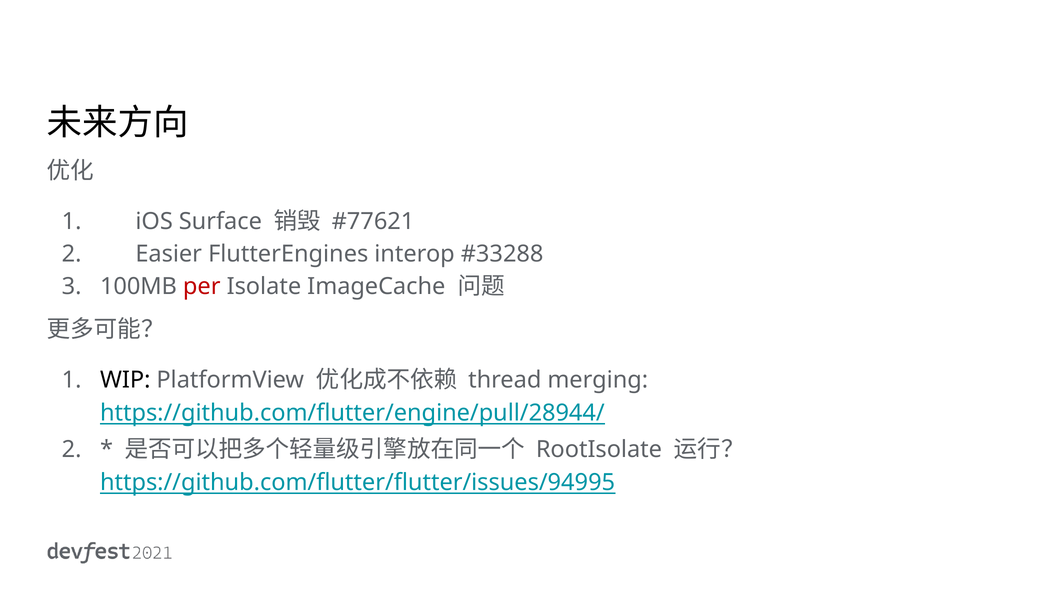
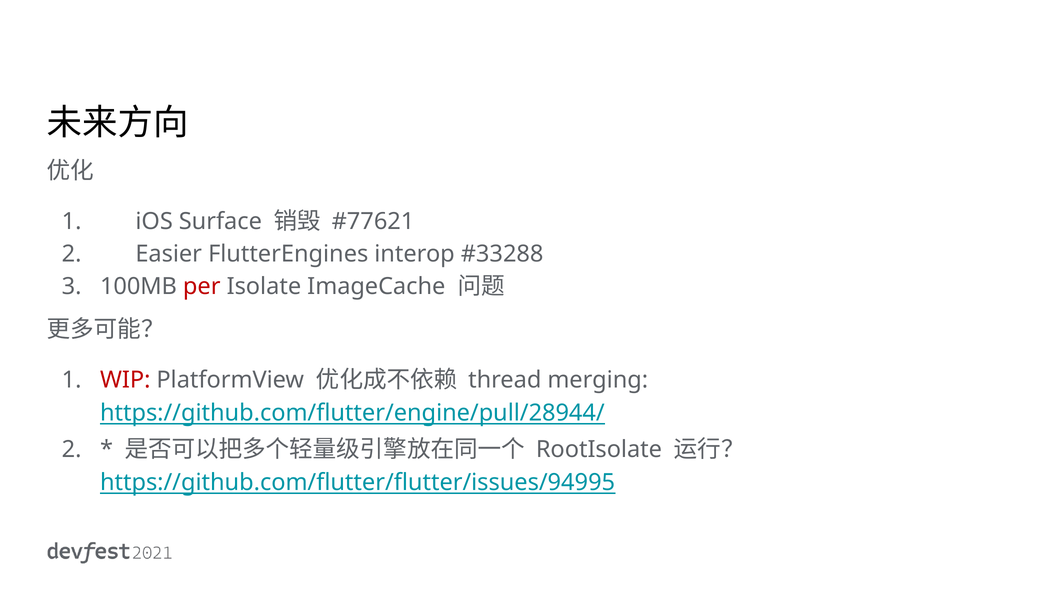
WIP colour: black -> red
